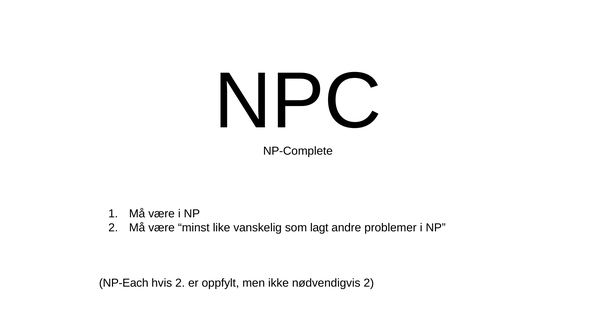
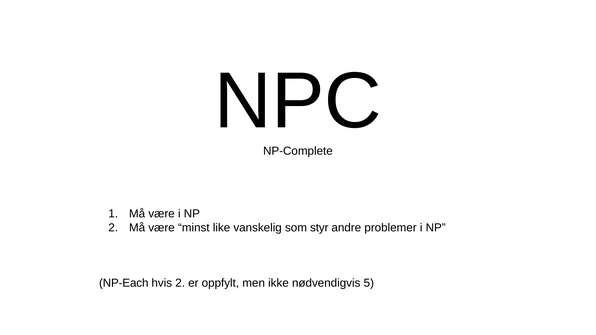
lagt: lagt -> styr
nødvendigvis 2: 2 -> 5
